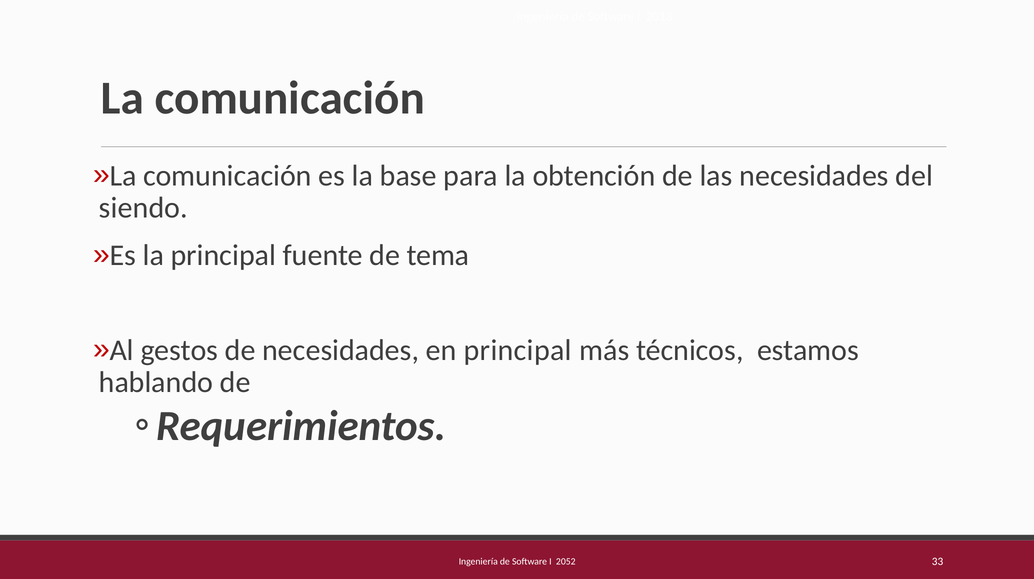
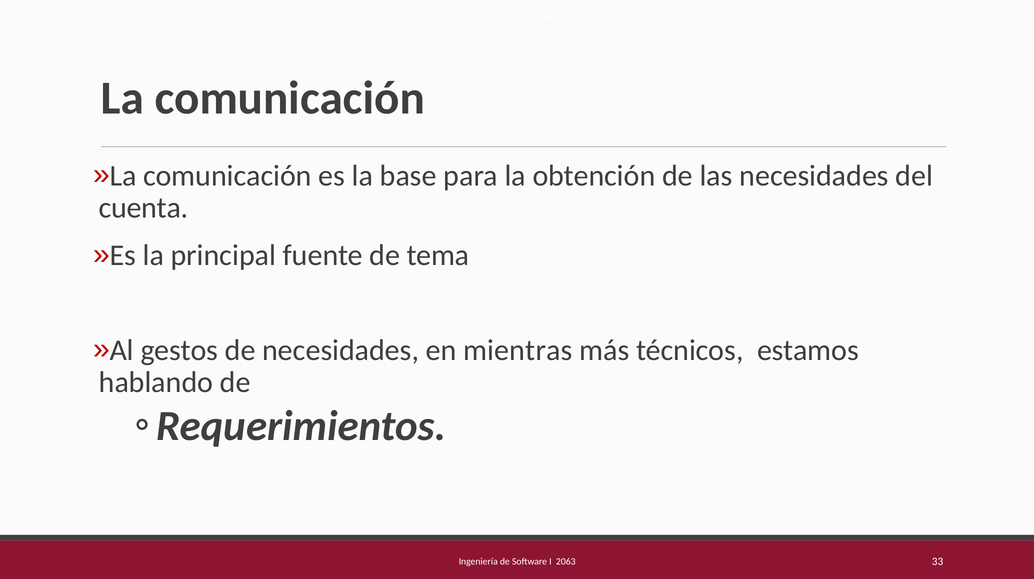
siendo: siendo -> cuenta
en principal: principal -> mientras
2052: 2052 -> 2063
